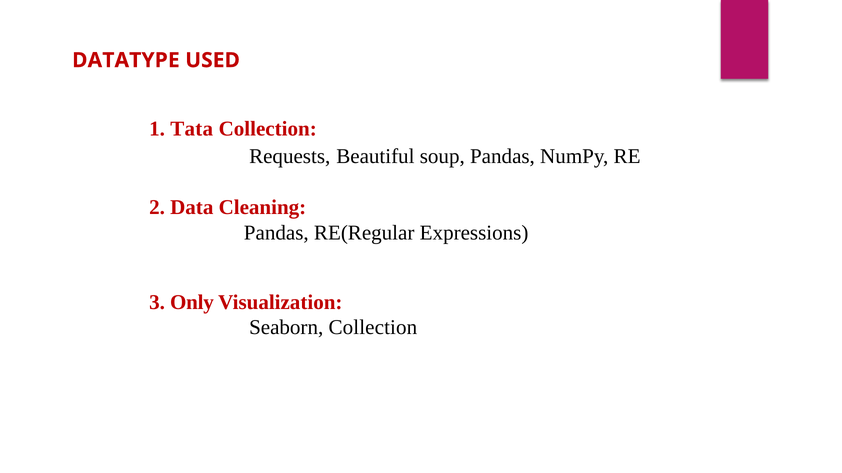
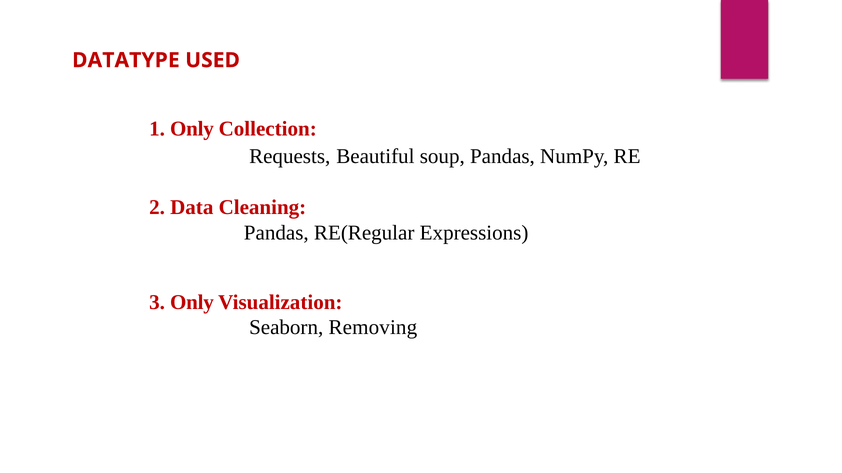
1 Tata: Tata -> Only
Seaborn Collection: Collection -> Removing
